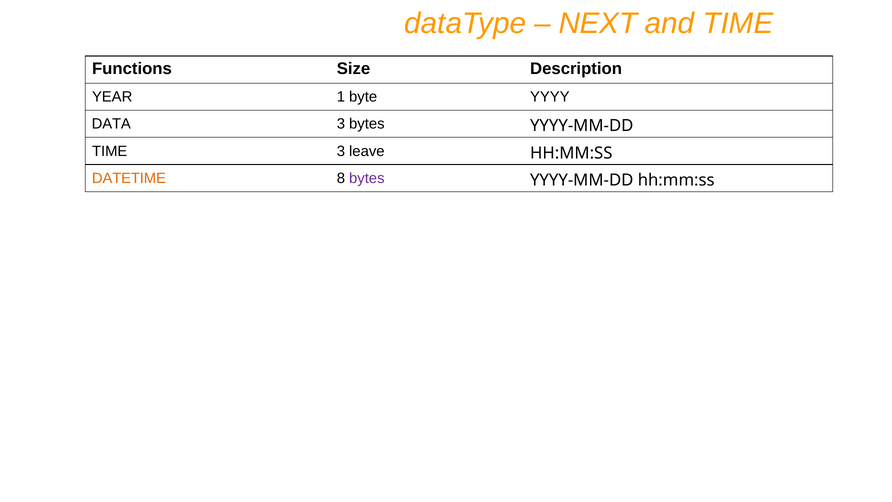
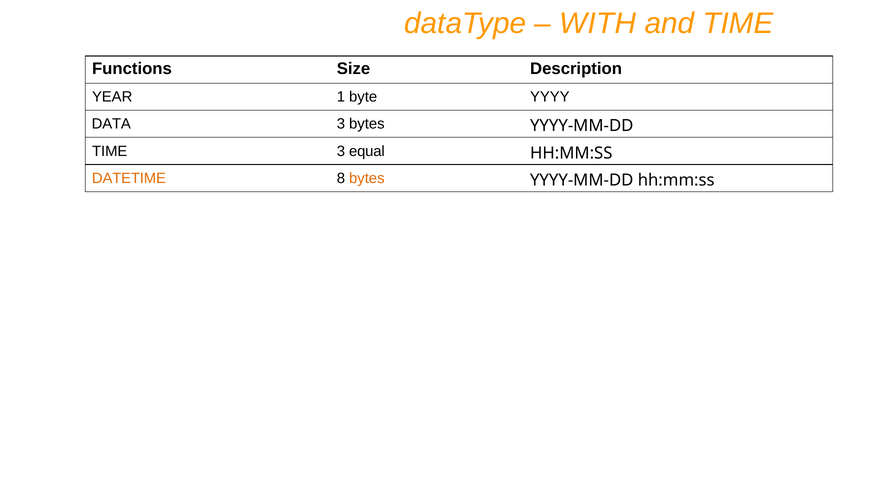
NEXT: NEXT -> WITH
leave: leave -> equal
bytes at (367, 178) colour: purple -> orange
